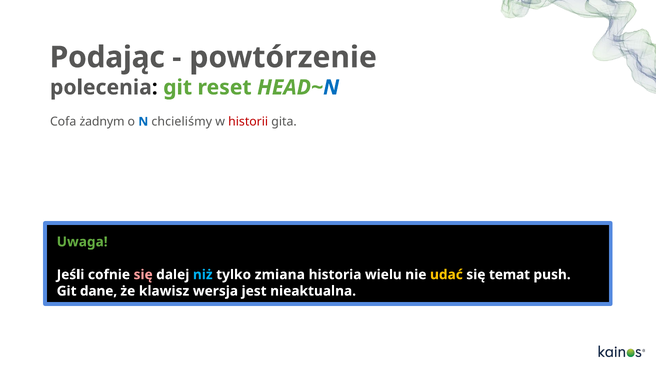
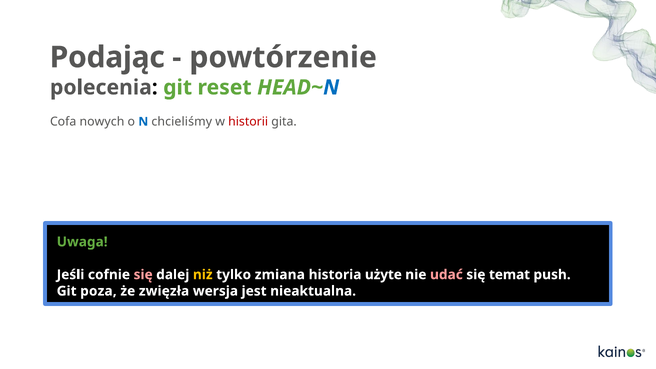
żadnym: żadnym -> nowych
niż colour: light blue -> yellow
wielu: wielu -> użyte
udać colour: yellow -> pink
dane: dane -> poza
klawisz: klawisz -> zwięzła
